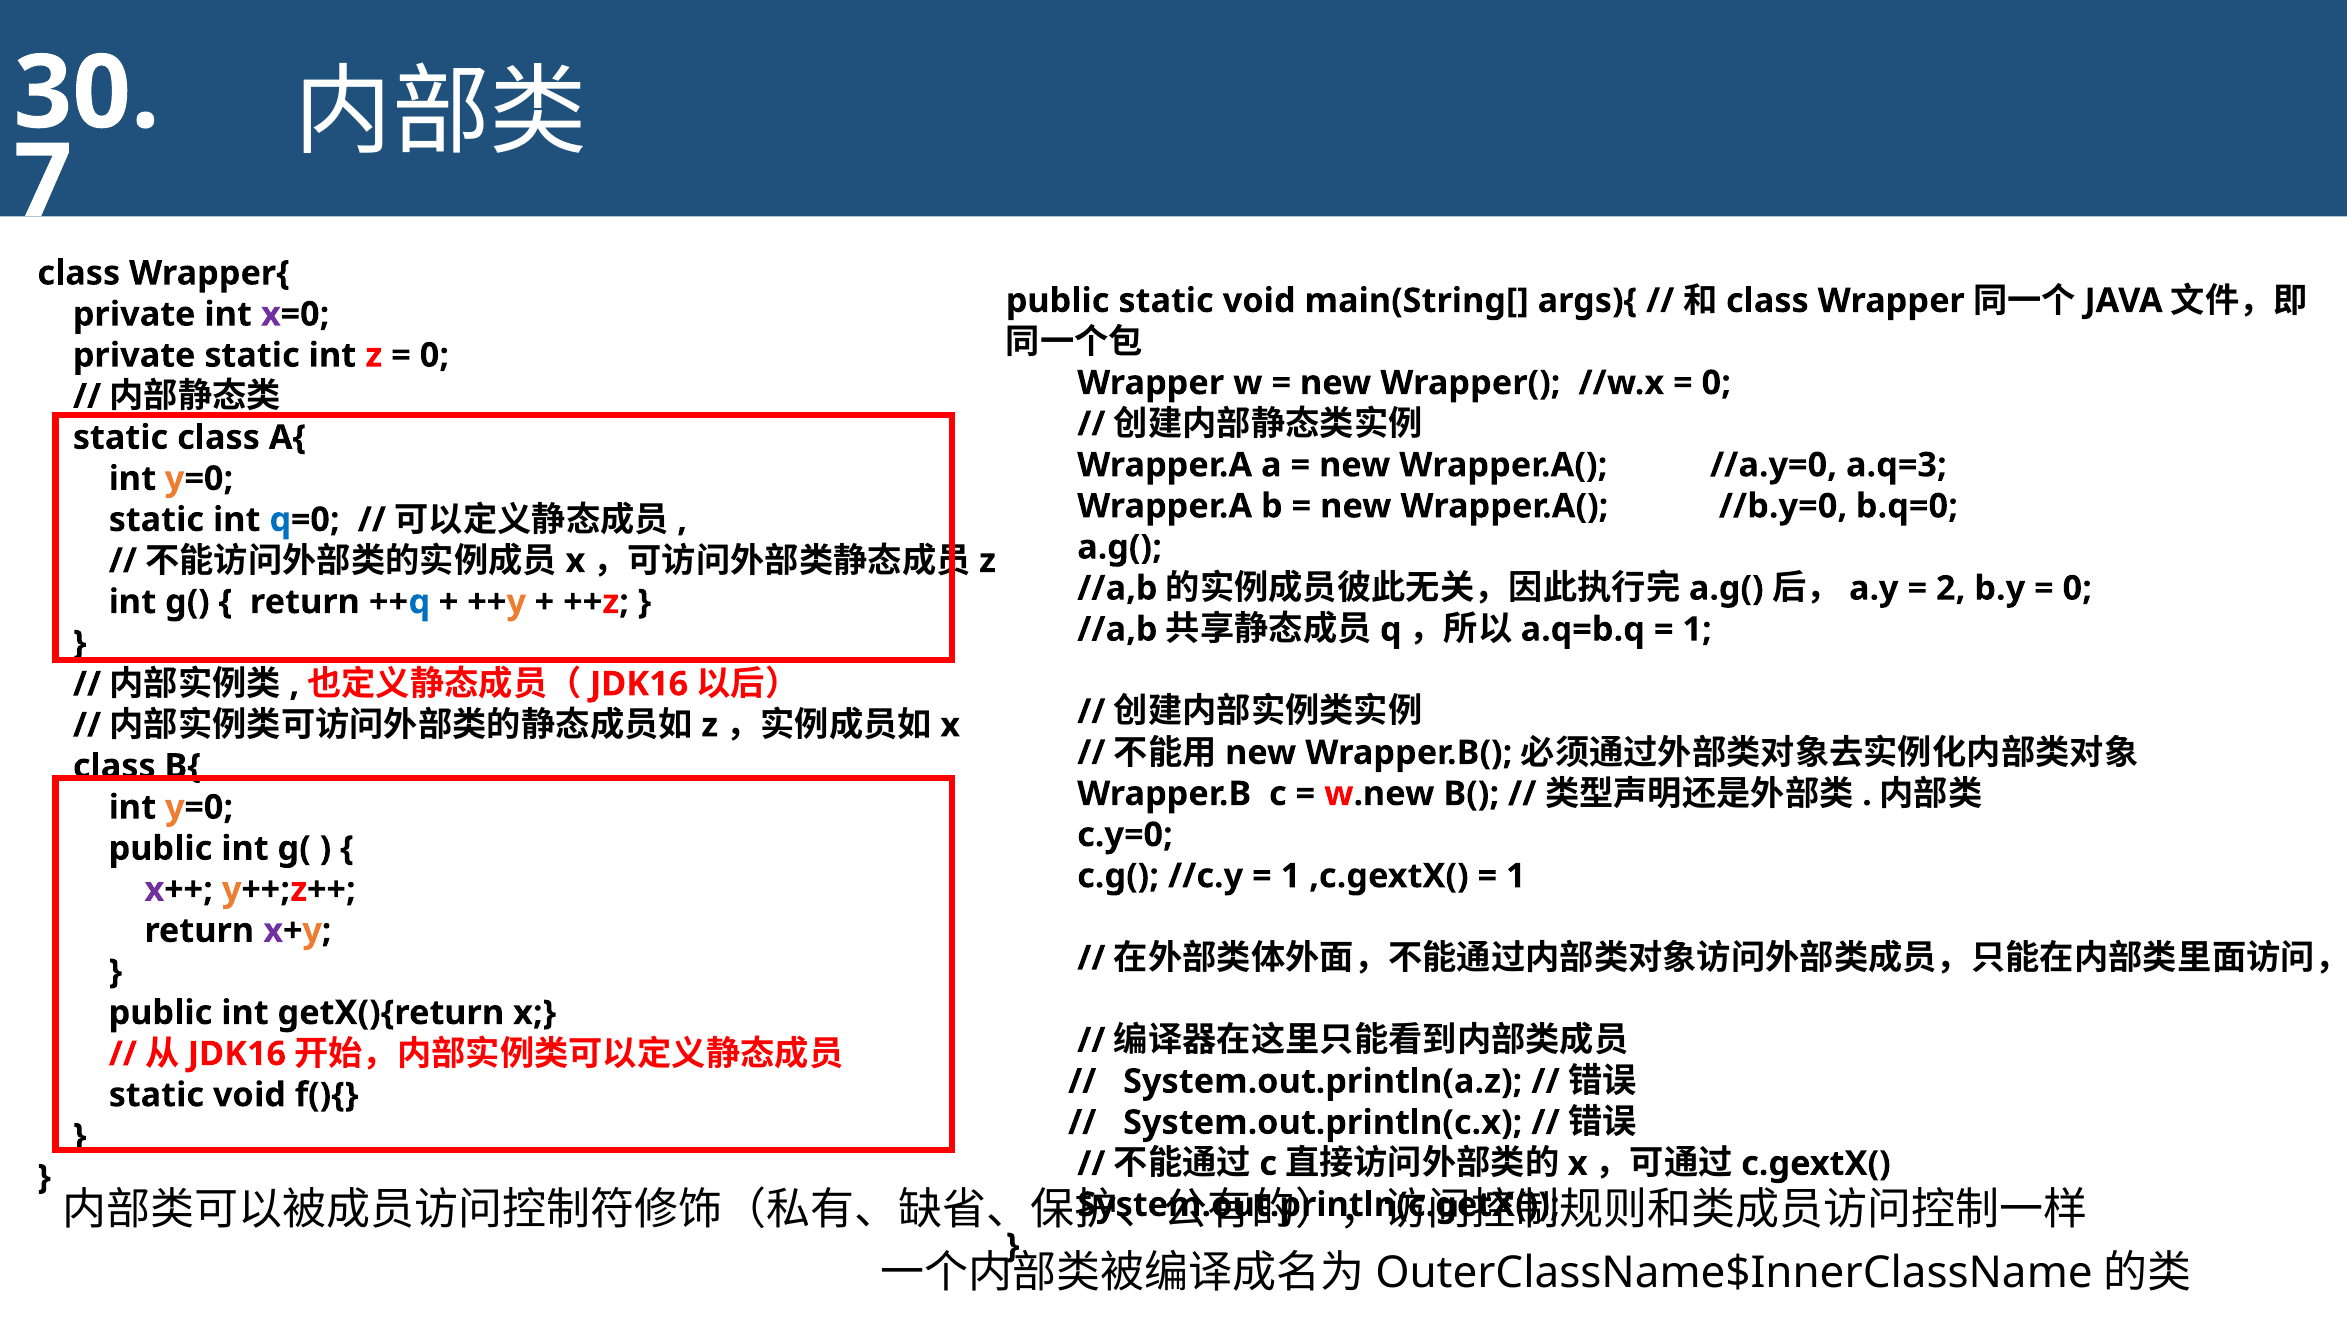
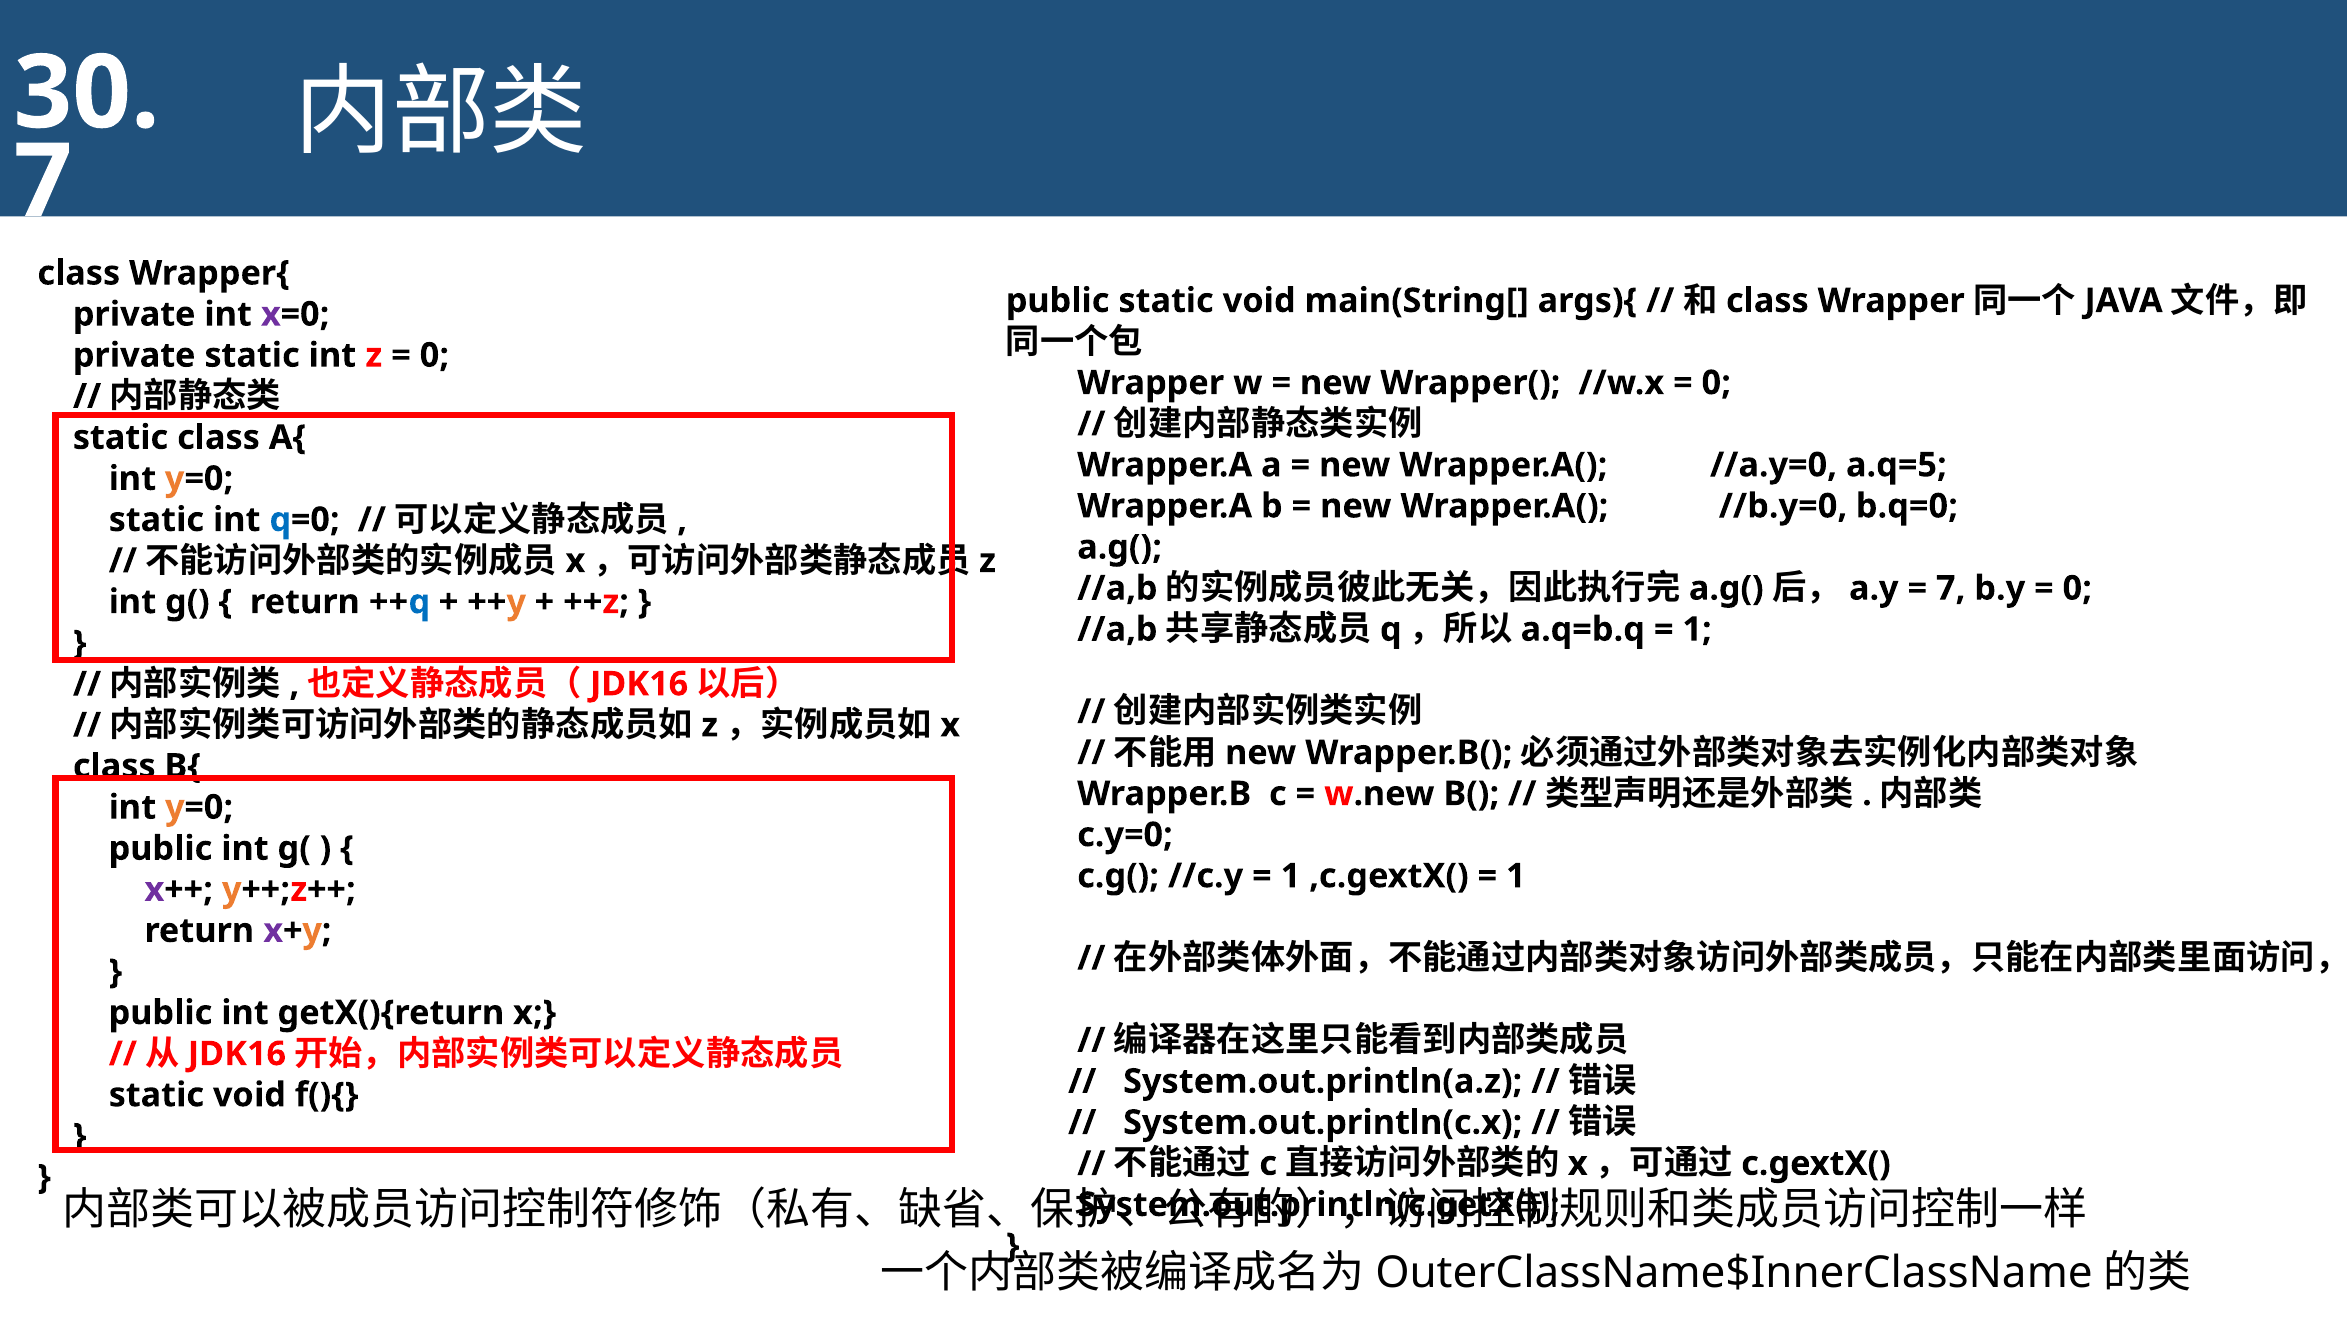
a.q=3: a.q=3 -> a.q=5
2 at (1951, 588): 2 -> 7
